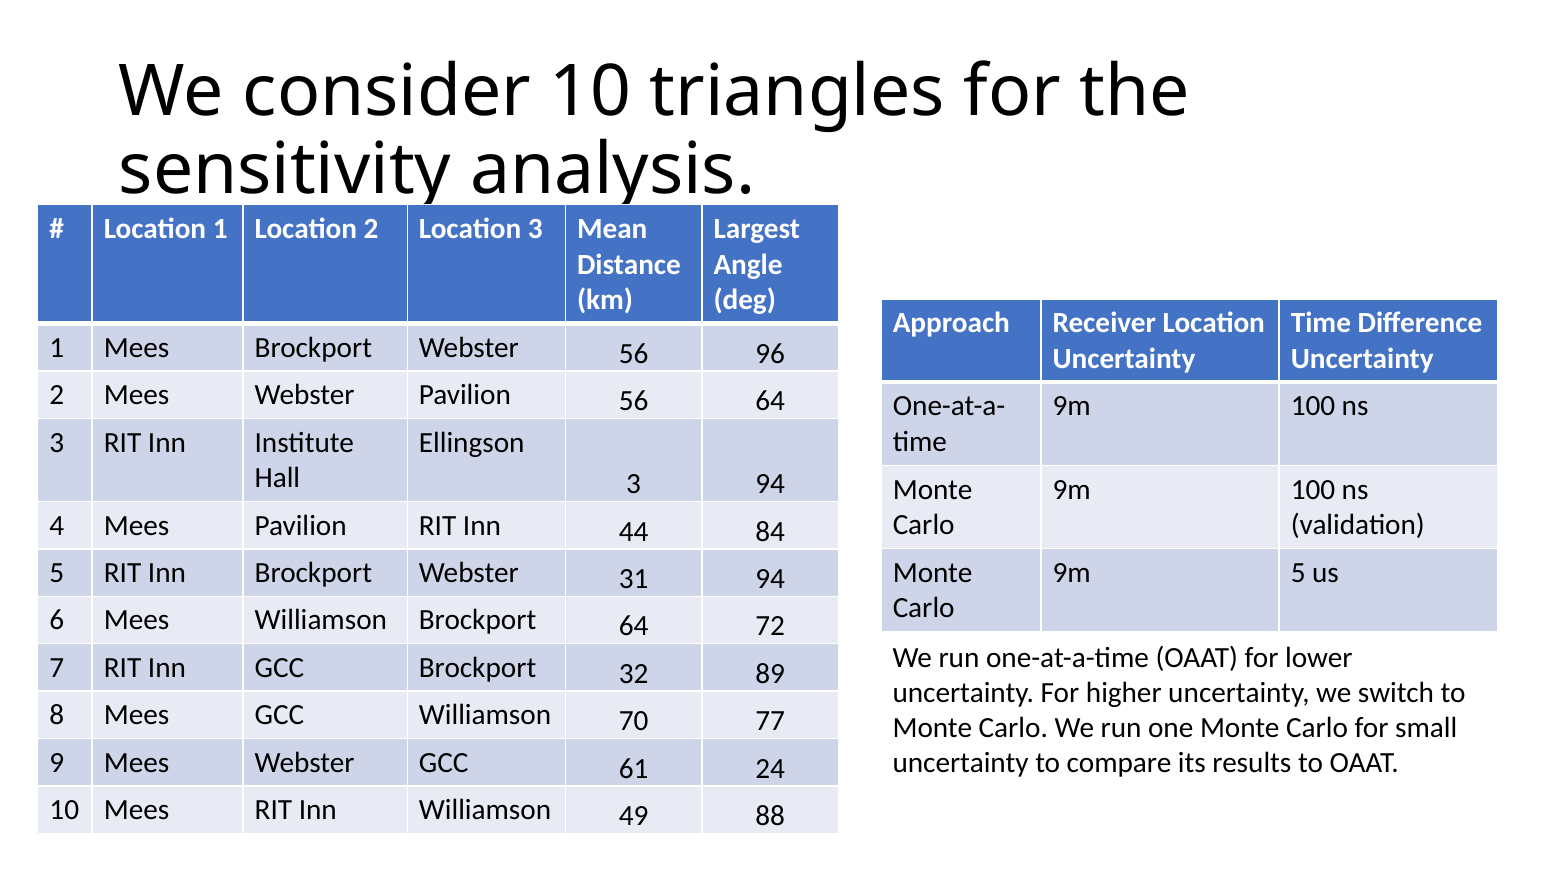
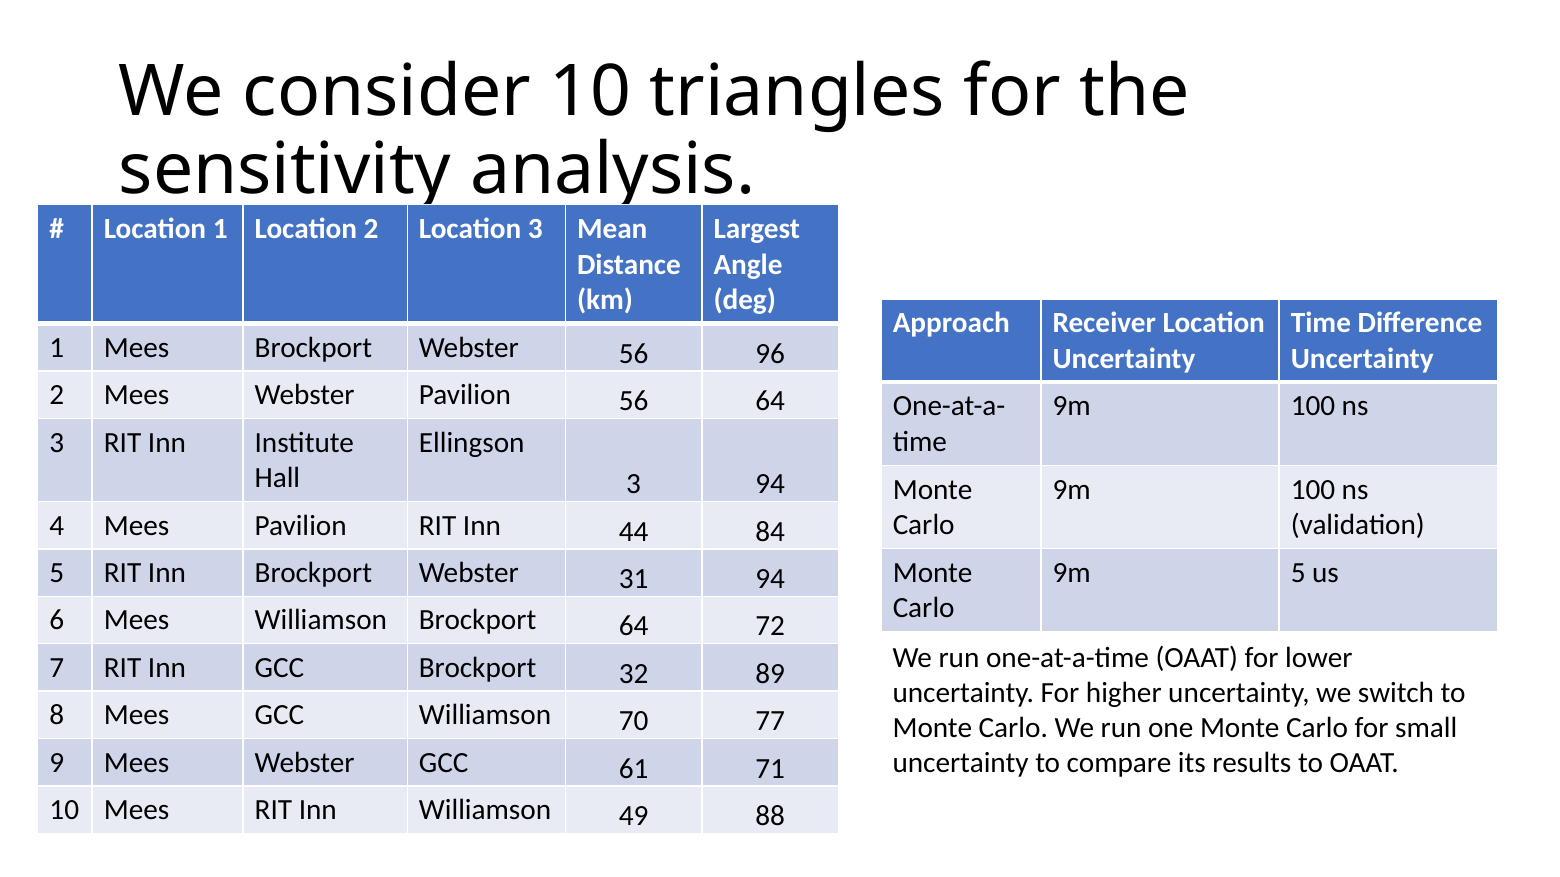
24: 24 -> 71
